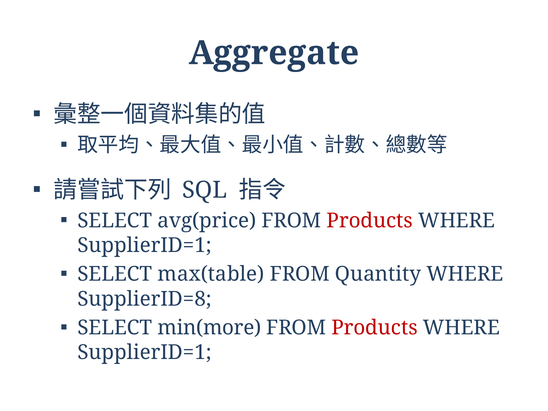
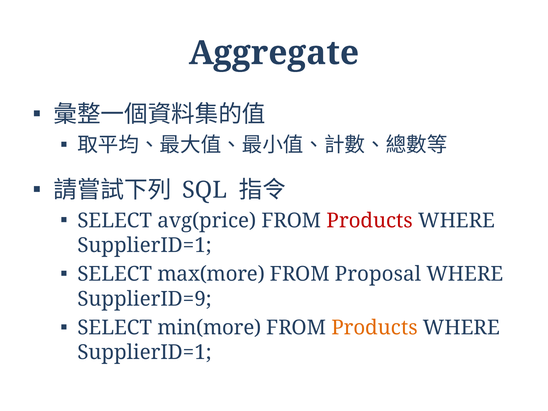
max(table: max(table -> max(more
Quantity: Quantity -> Proposal
SupplierID=8: SupplierID=8 -> SupplierID=9
Products at (374, 328) colour: red -> orange
